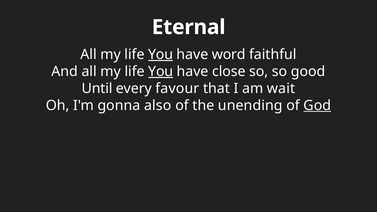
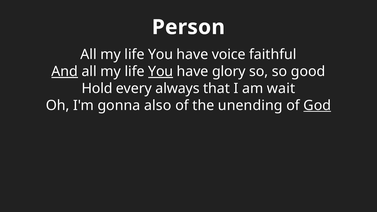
Eternal: Eternal -> Person
You at (161, 54) underline: present -> none
word: word -> voice
And underline: none -> present
close: close -> glory
Until: Until -> Hold
favour: favour -> always
